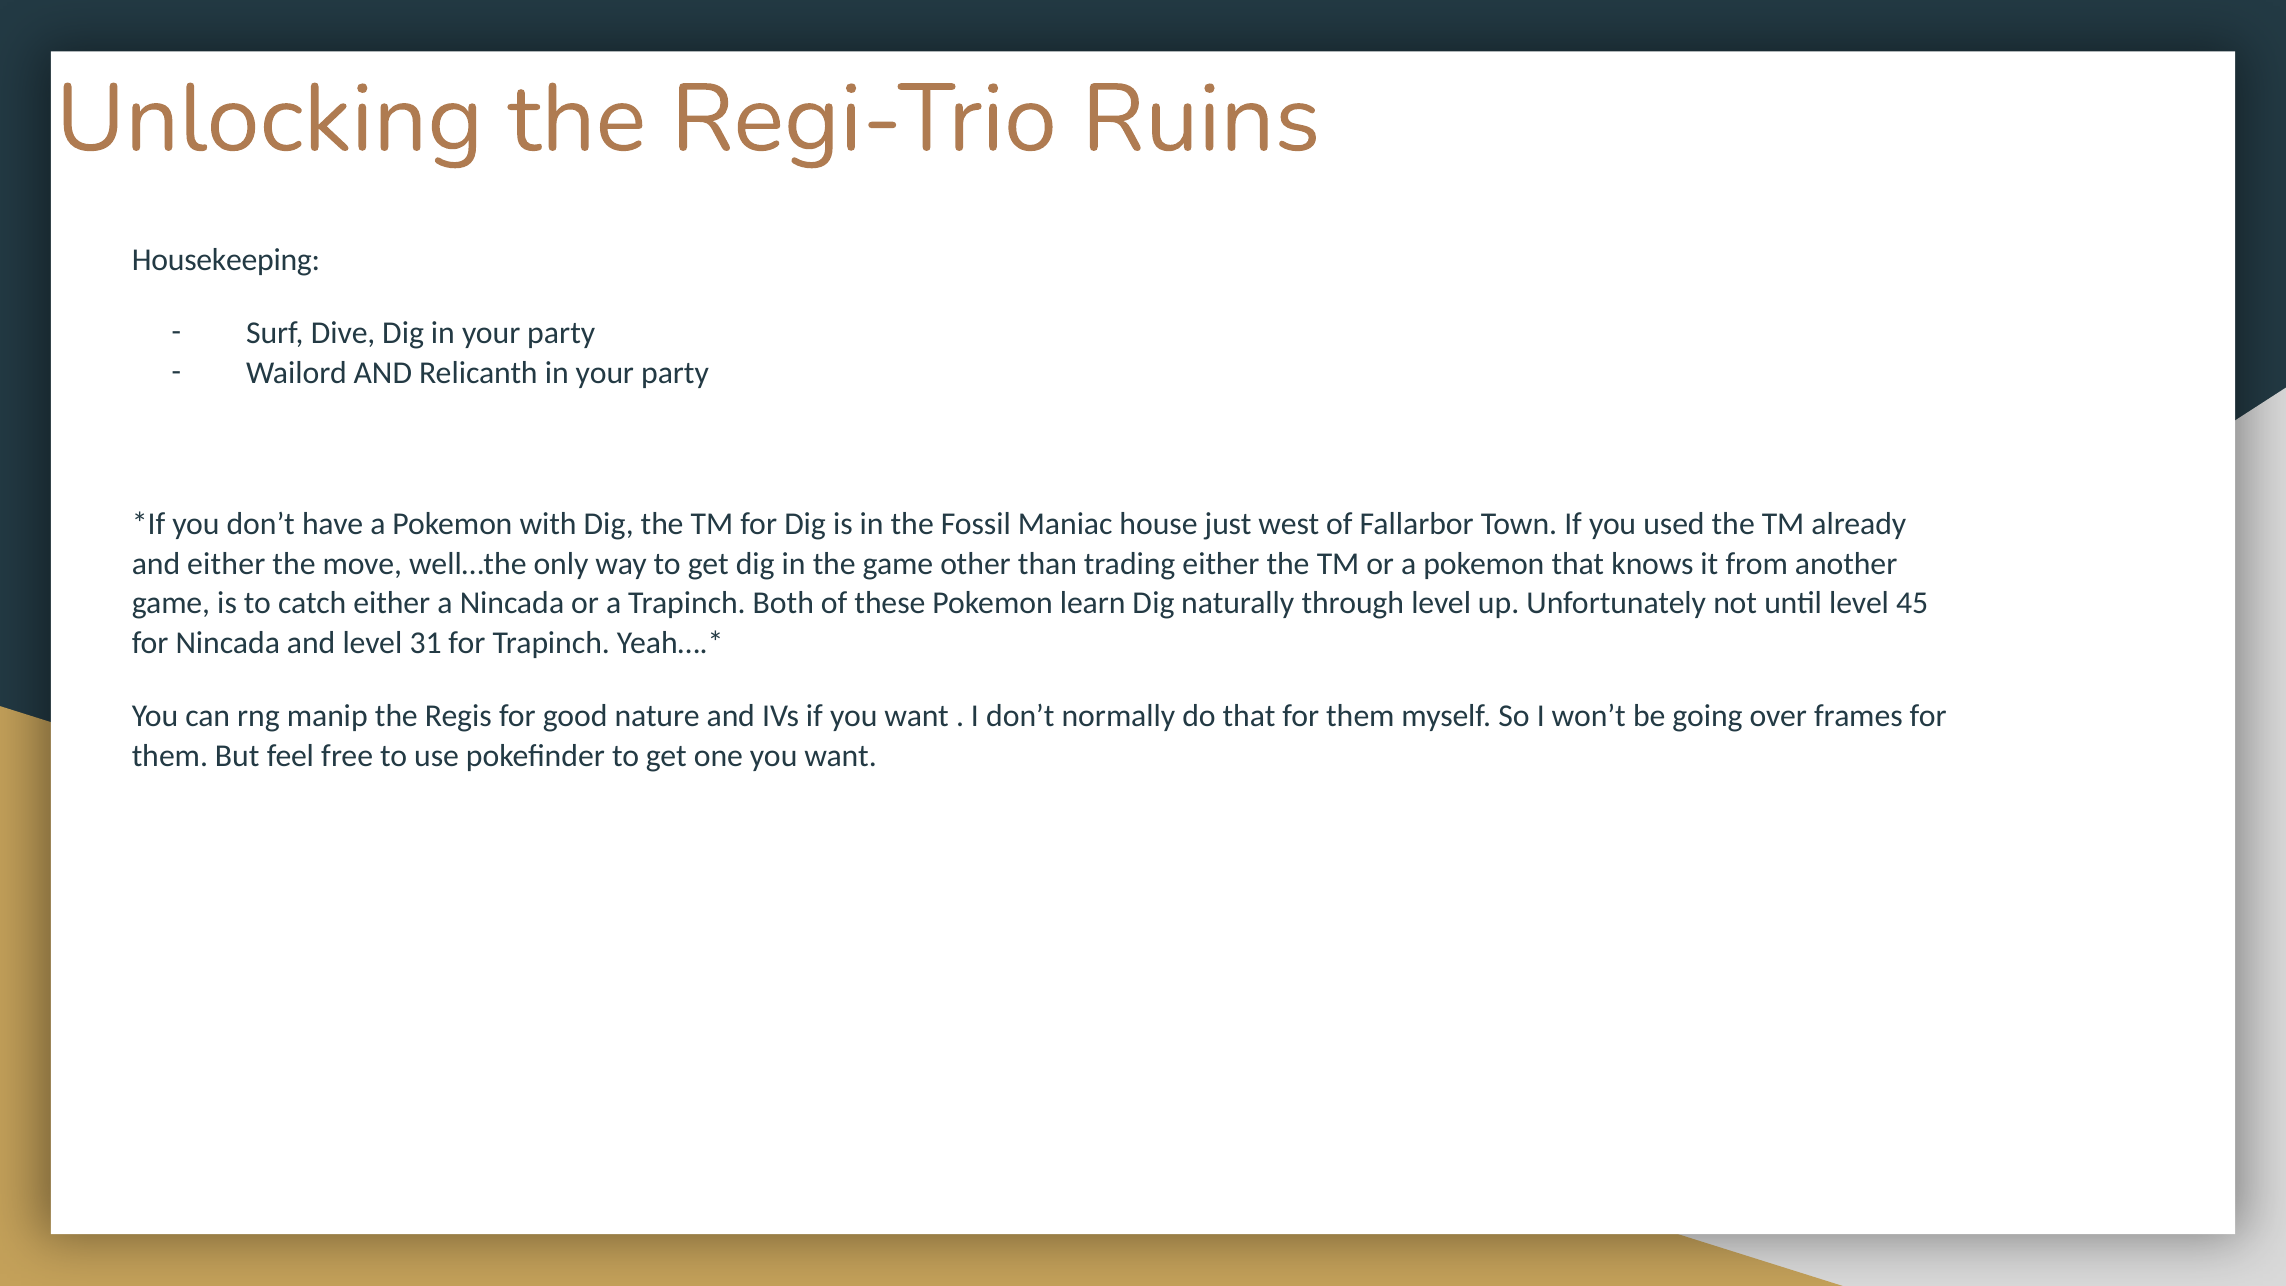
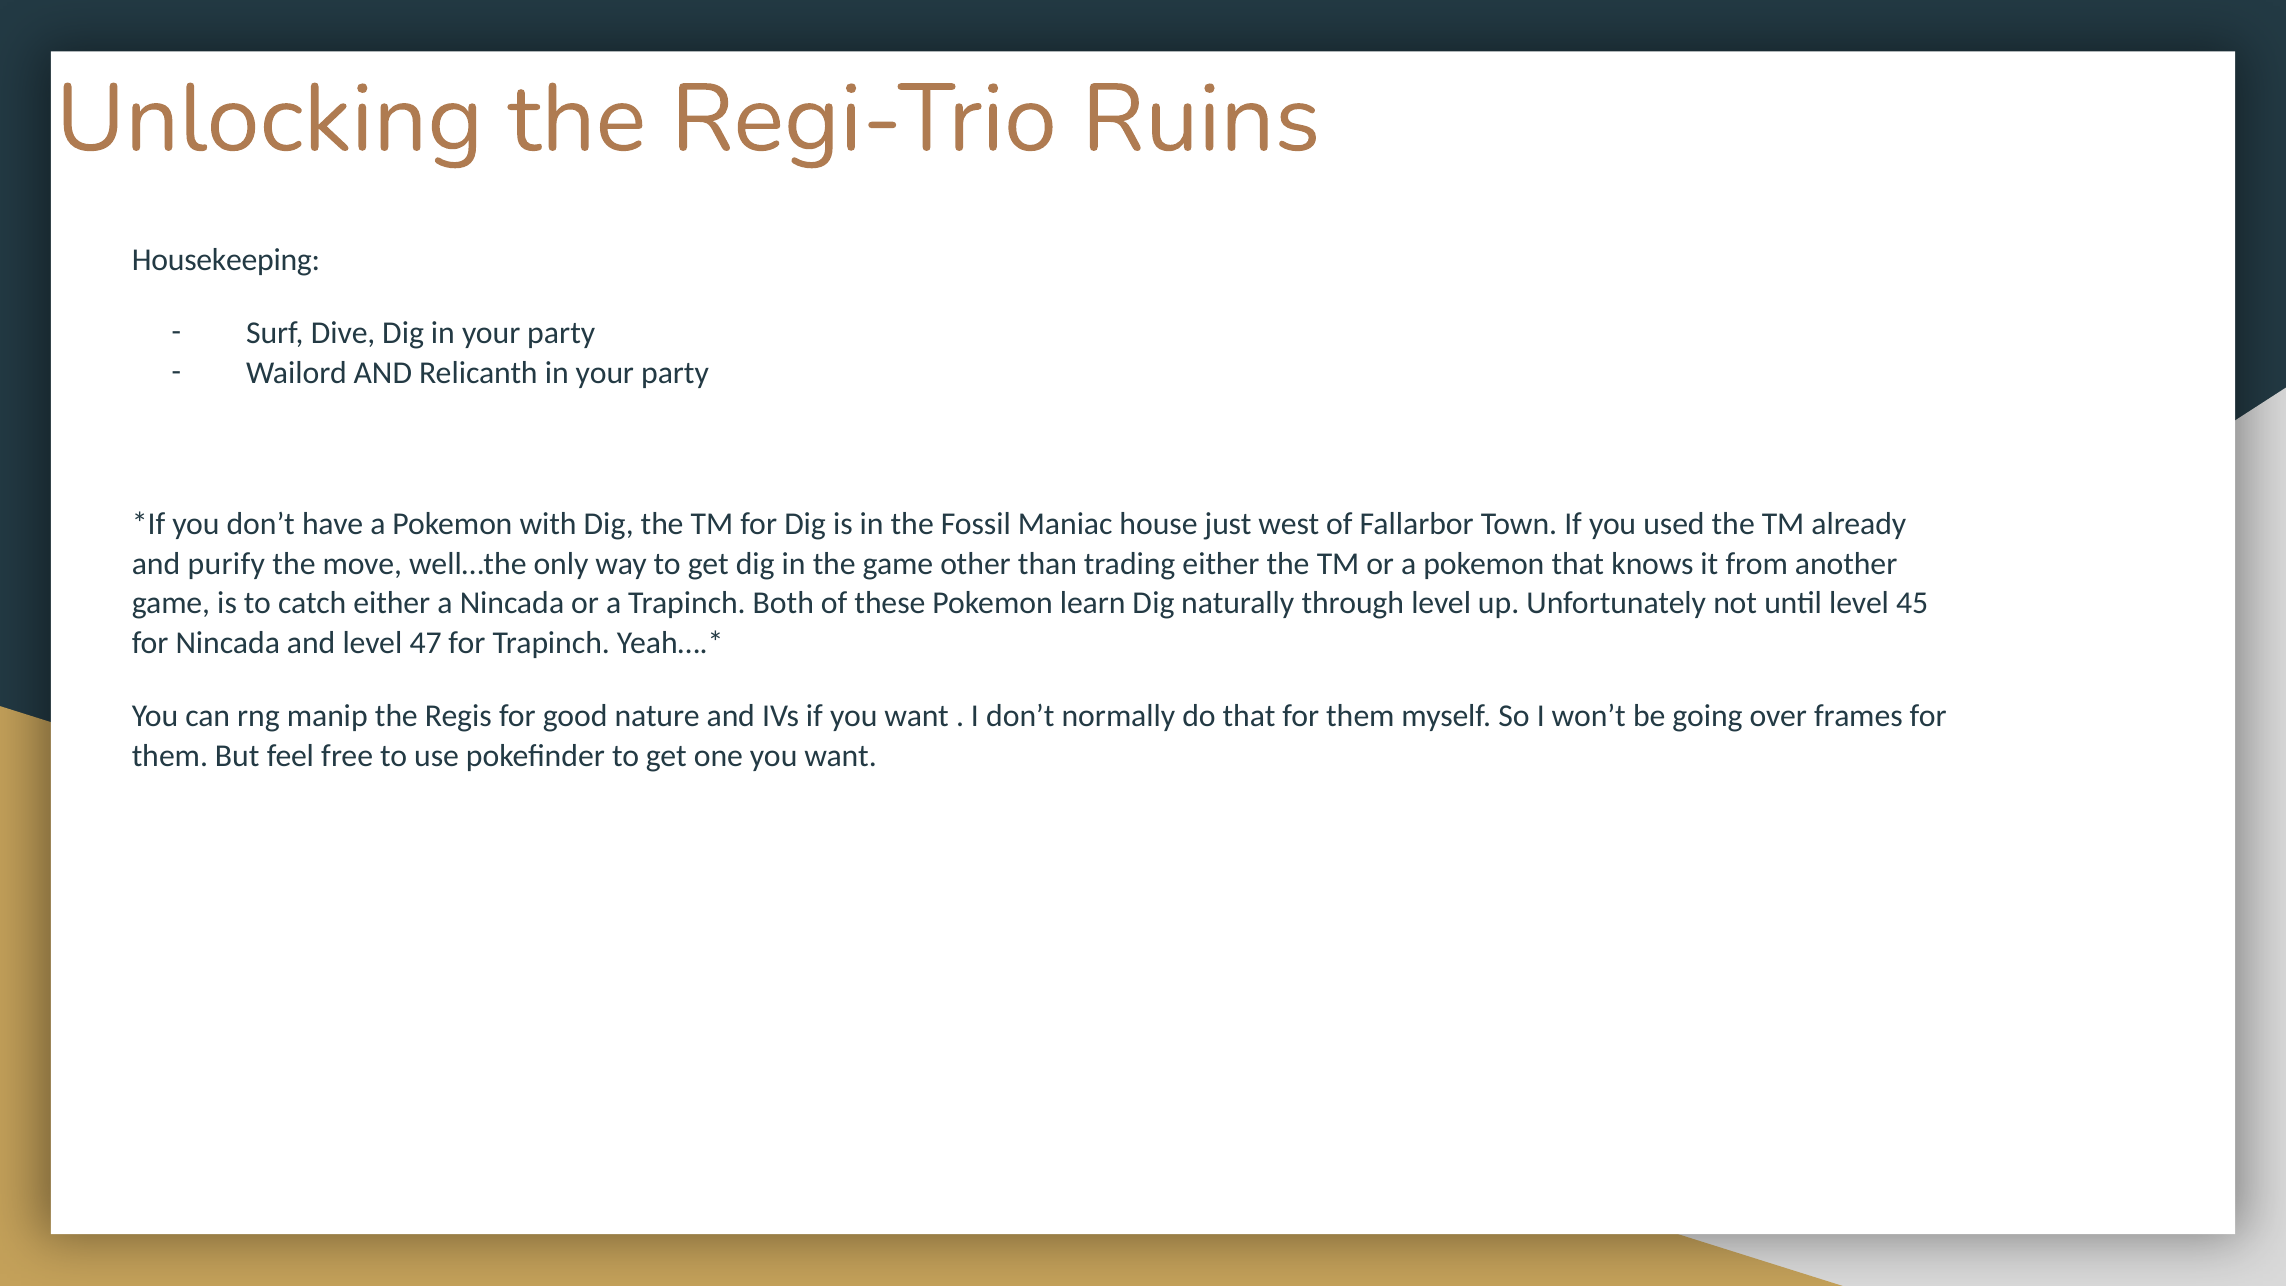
and either: either -> purify
31: 31 -> 47
